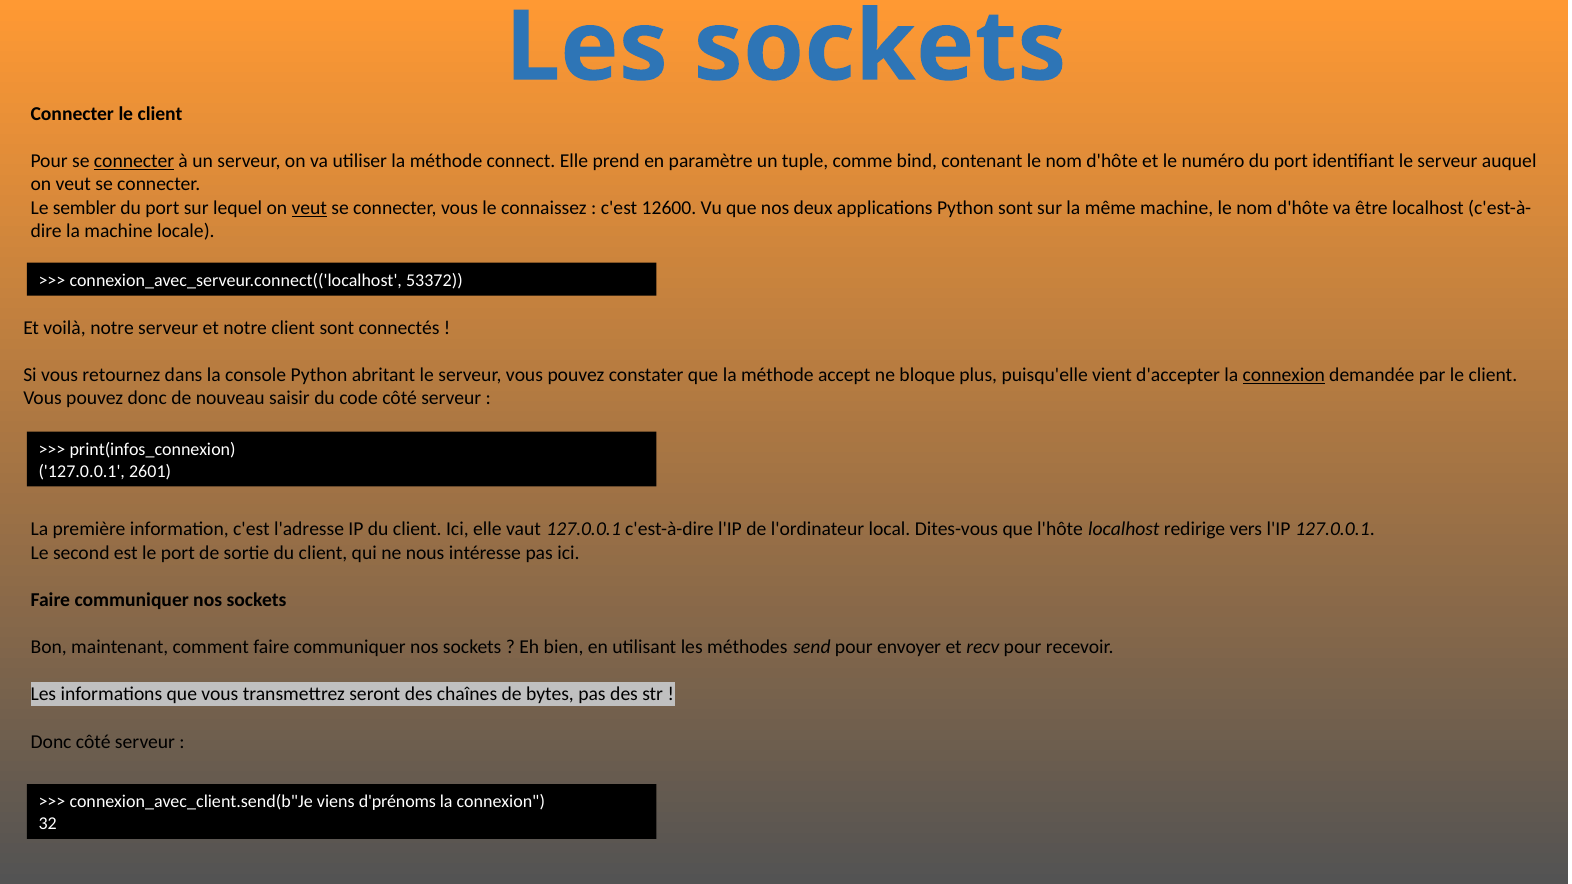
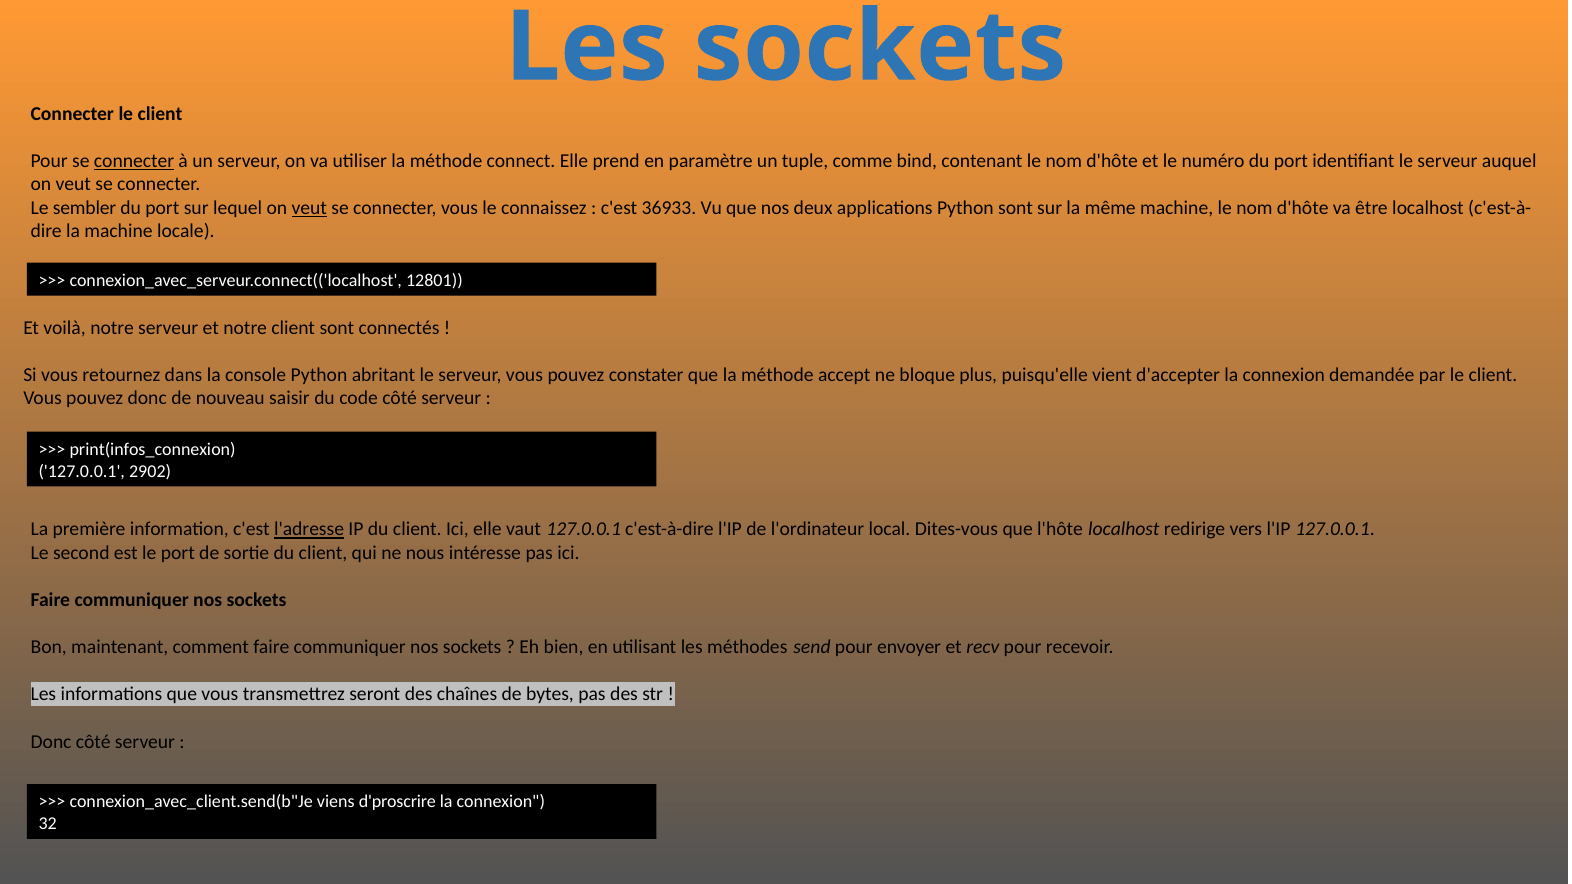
12600: 12600 -> 36933
53372: 53372 -> 12801
connexion at (1284, 375) underline: present -> none
2601: 2601 -> 2902
l'adresse underline: none -> present
d'prénoms: d'prénoms -> d'proscrire
